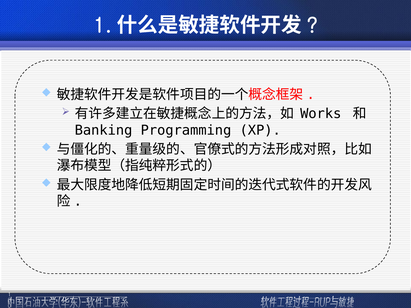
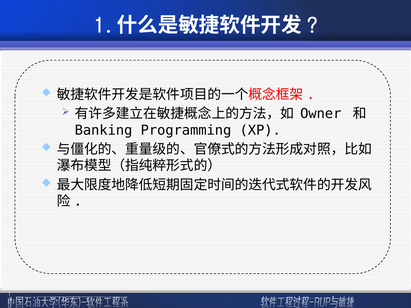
Works: Works -> Owner
